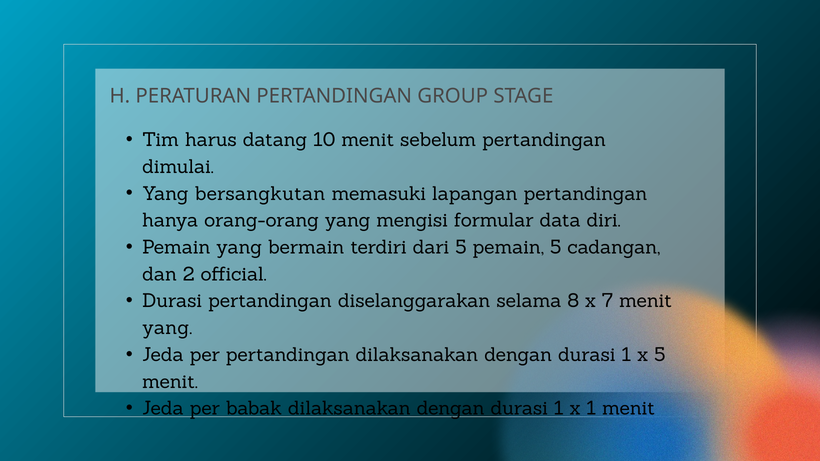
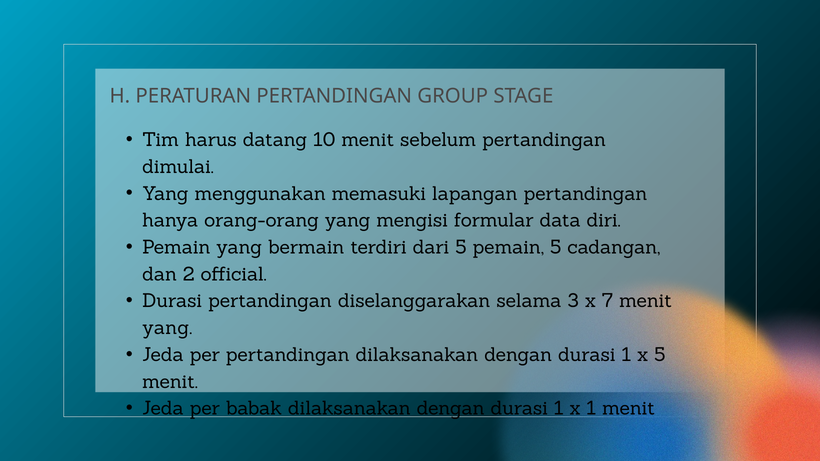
bersangkutan: bersangkutan -> menggunakan
8: 8 -> 3
